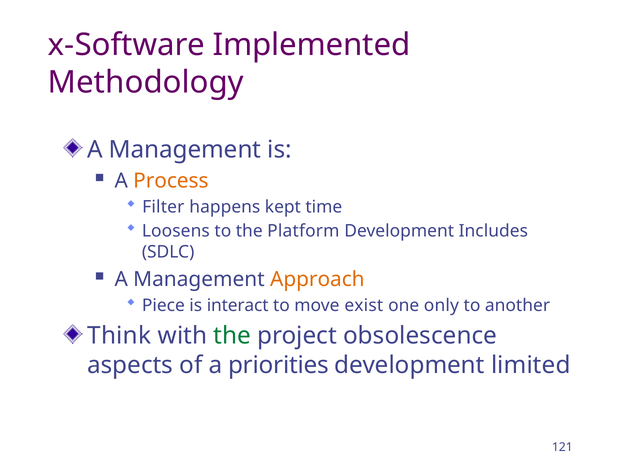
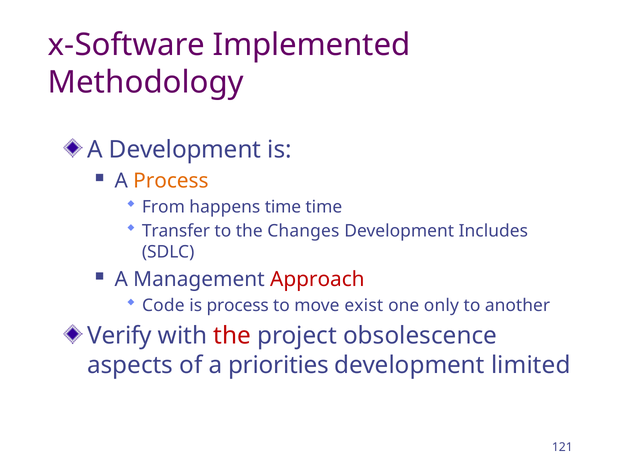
Management at (185, 150): Management -> Development
Filter: Filter -> From
happens kept: kept -> time
Loosens: Loosens -> Transfer
Platform: Platform -> Changes
Approach colour: orange -> red
Piece: Piece -> Code
is interact: interact -> process
Think: Think -> Verify
the at (232, 336) colour: green -> red
